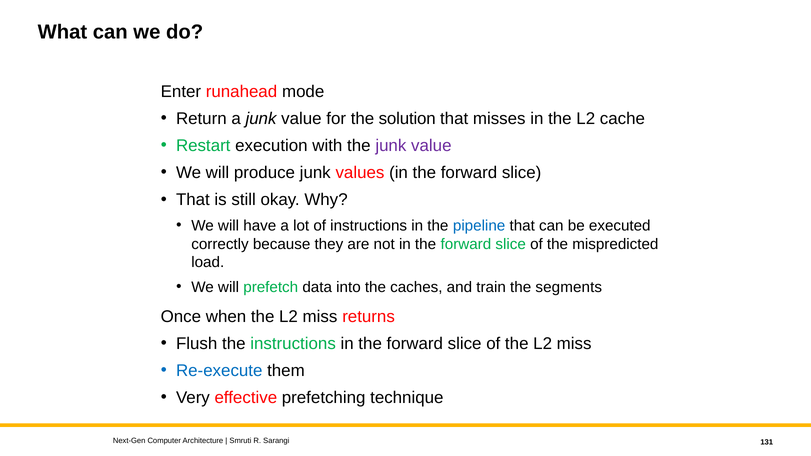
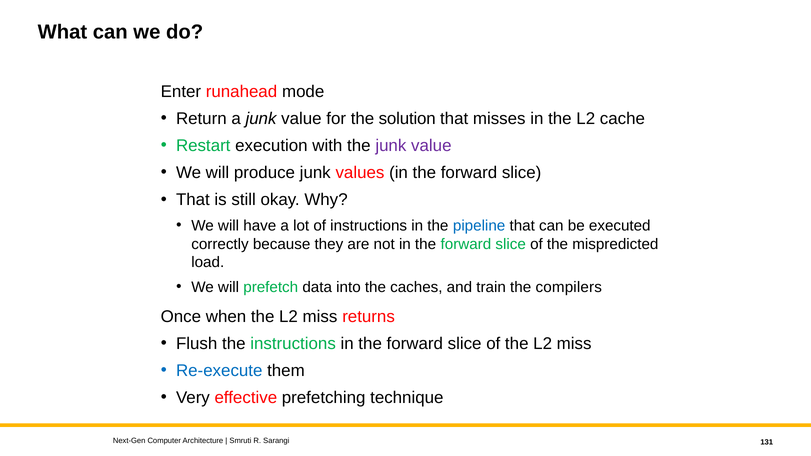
segments: segments -> compilers
